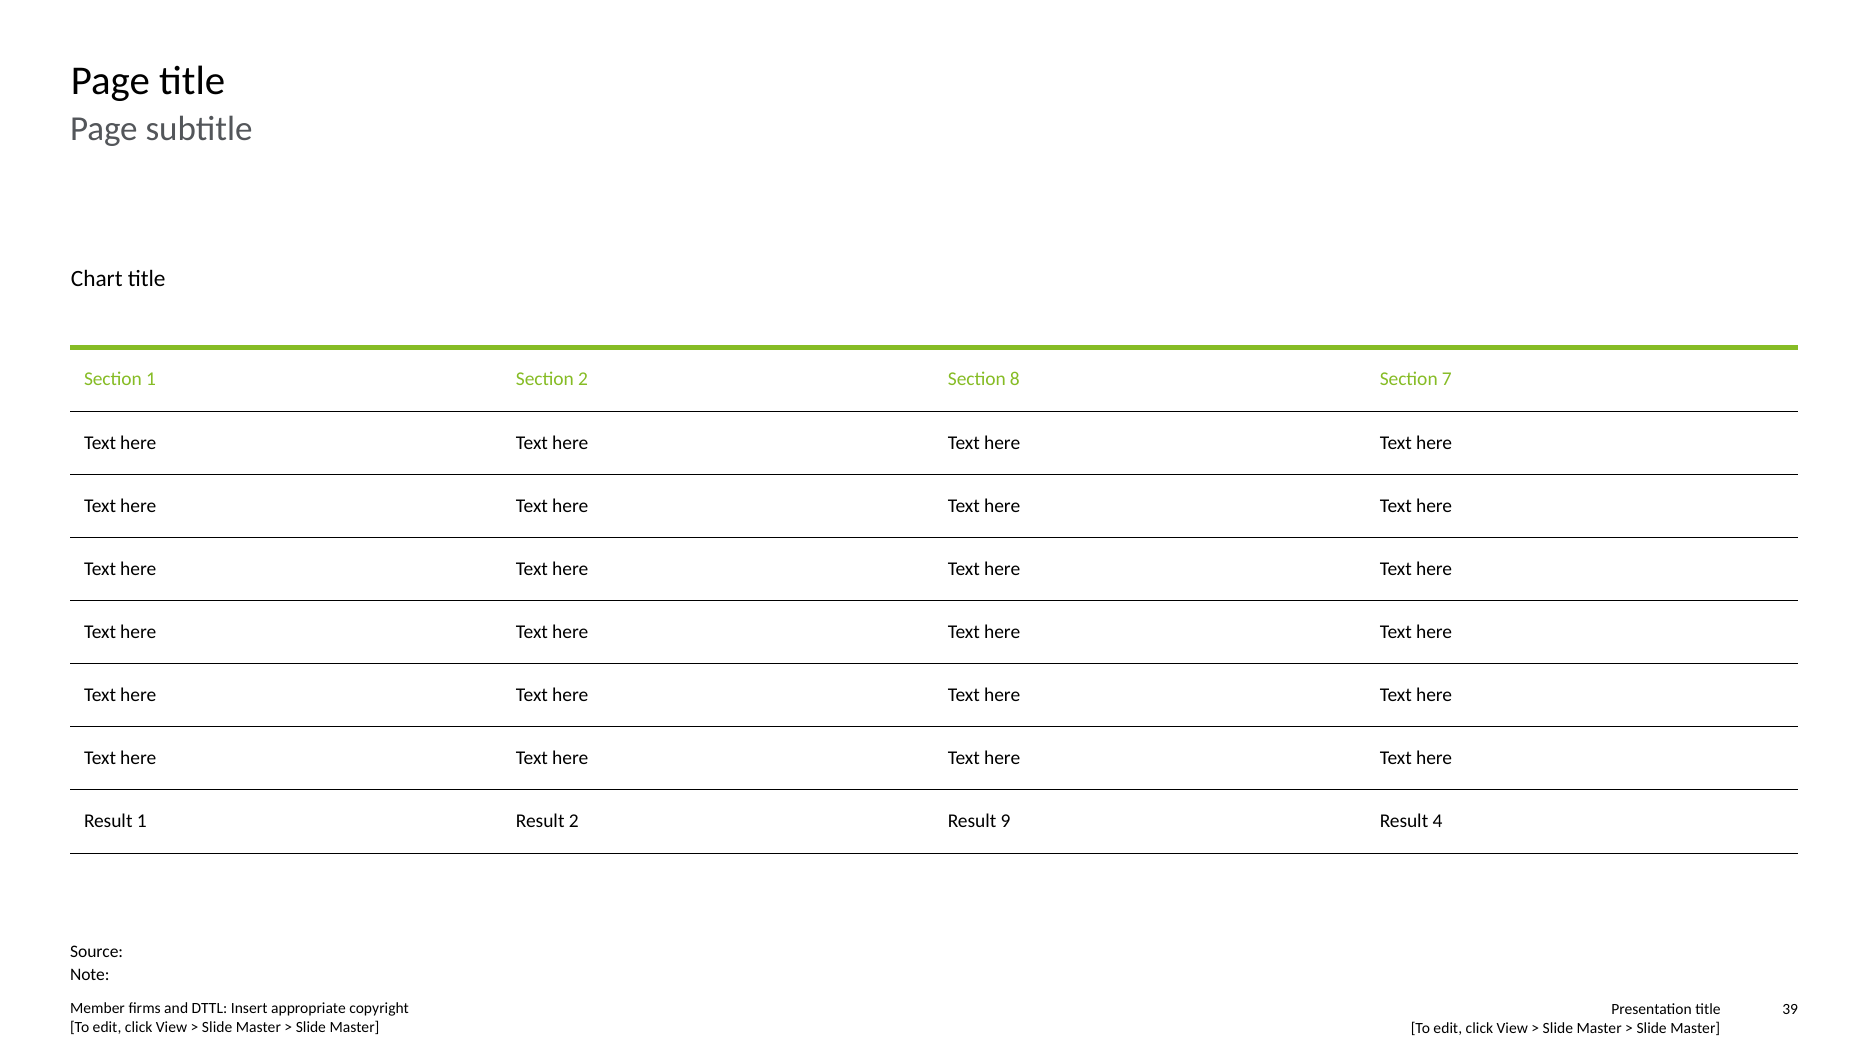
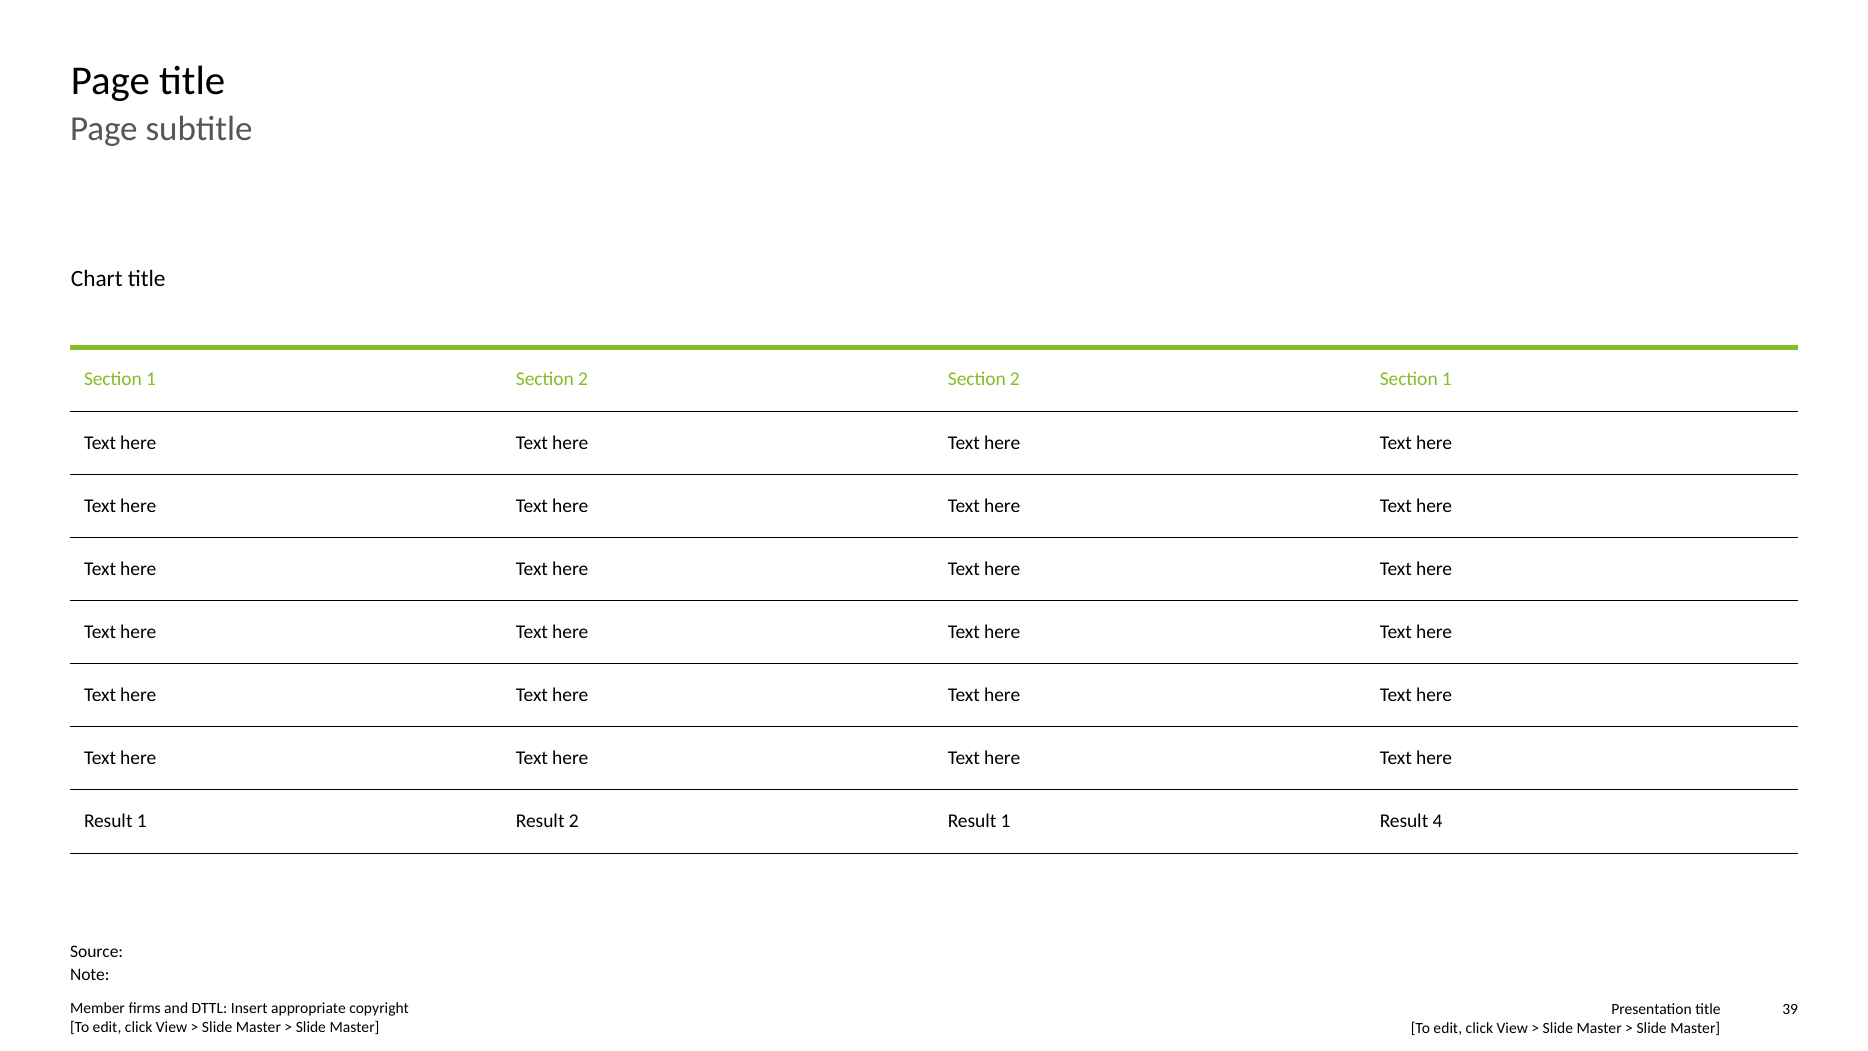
2 Section 8: 8 -> 2
7 at (1447, 379): 7 -> 1
2 Result 9: 9 -> 1
